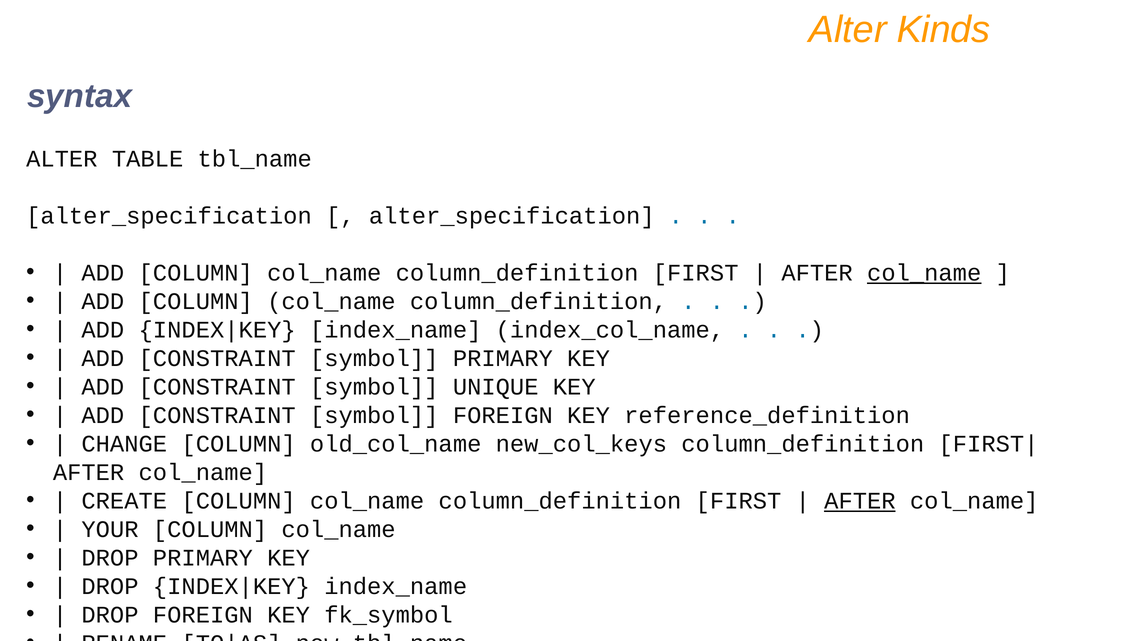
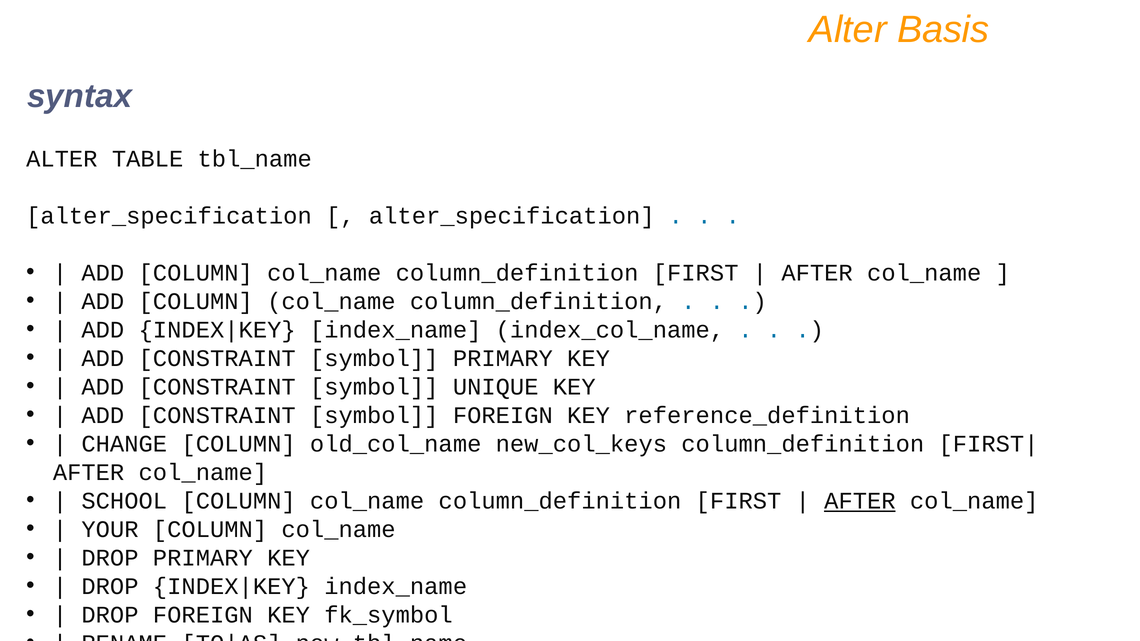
Kinds: Kinds -> Basis
col_name at (924, 273) underline: present -> none
CREATE: CREATE -> SCHOOL
